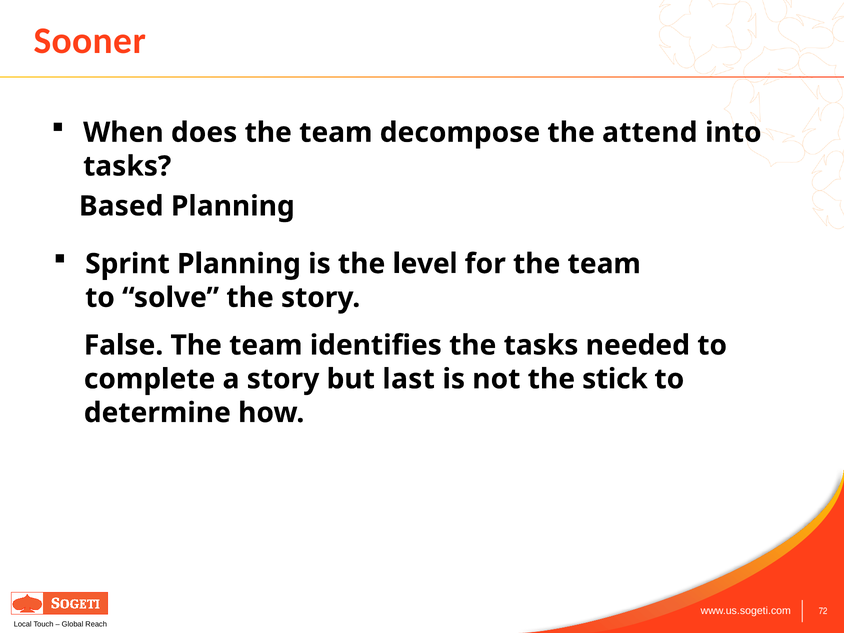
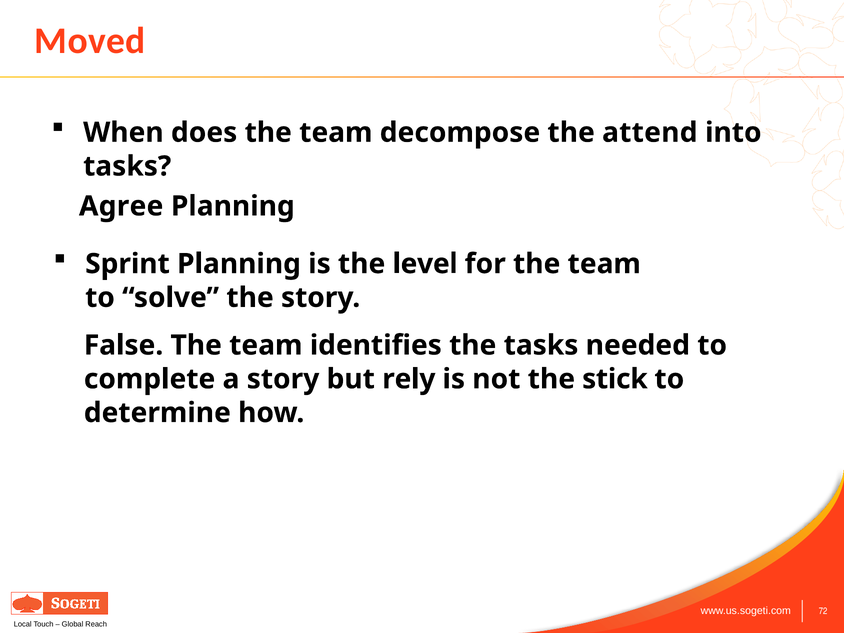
Sooner: Sooner -> Moved
Based: Based -> Agree
last: last -> rely
